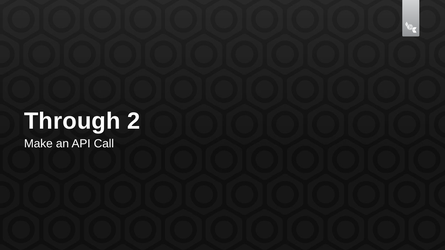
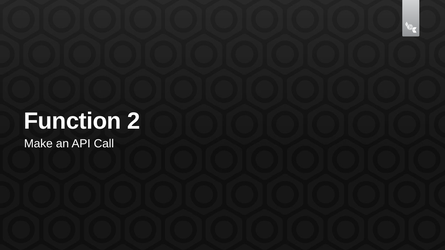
Through: Through -> Function
